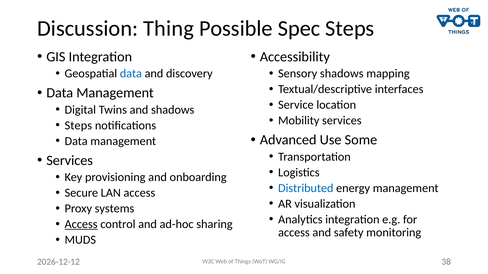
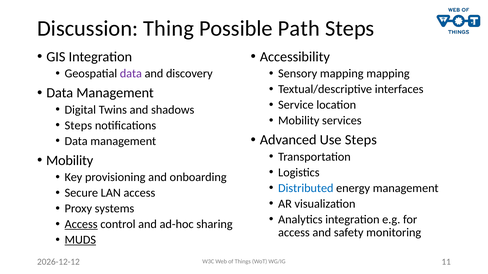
Spec: Spec -> Path
data at (131, 74) colour: blue -> purple
Sensory shadows: shadows -> mapping
Use Some: Some -> Steps
Services at (70, 161): Services -> Mobility
MUDS underline: none -> present
38: 38 -> 11
